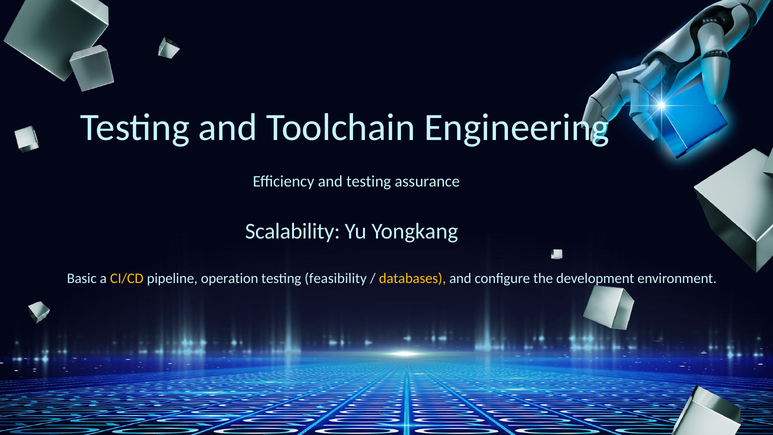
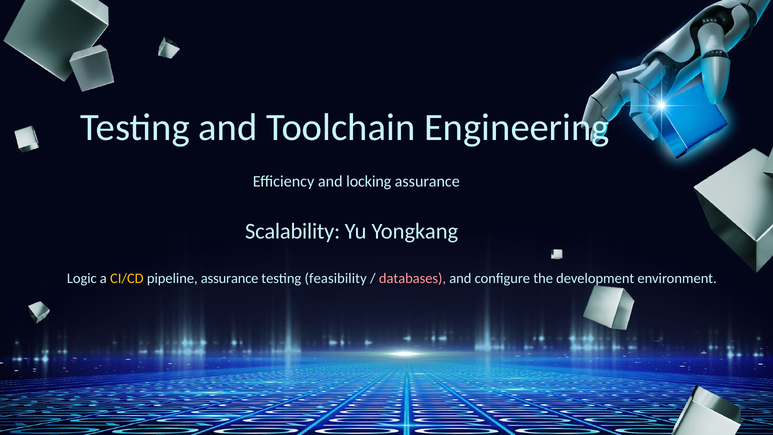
and testing: testing -> locking
Basic: Basic -> Logic
pipeline operation: operation -> assurance
databases colour: yellow -> pink
